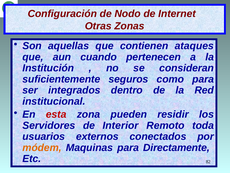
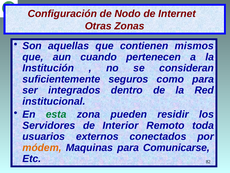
ataques: ataques -> mismos
esta colour: red -> green
Directamente: Directamente -> Comunicarse
